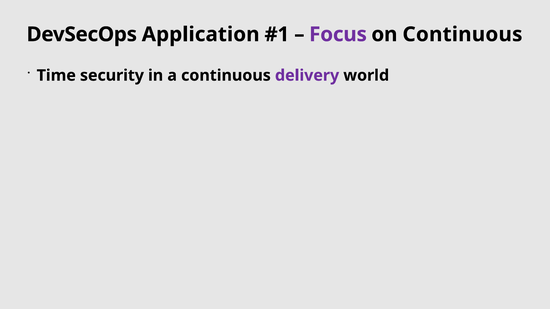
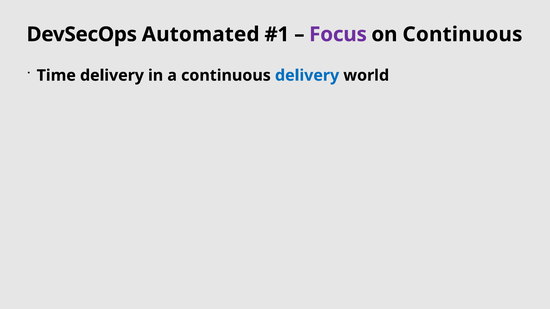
Application: Application -> Automated
Time security: security -> delivery
delivery at (307, 75) colour: purple -> blue
